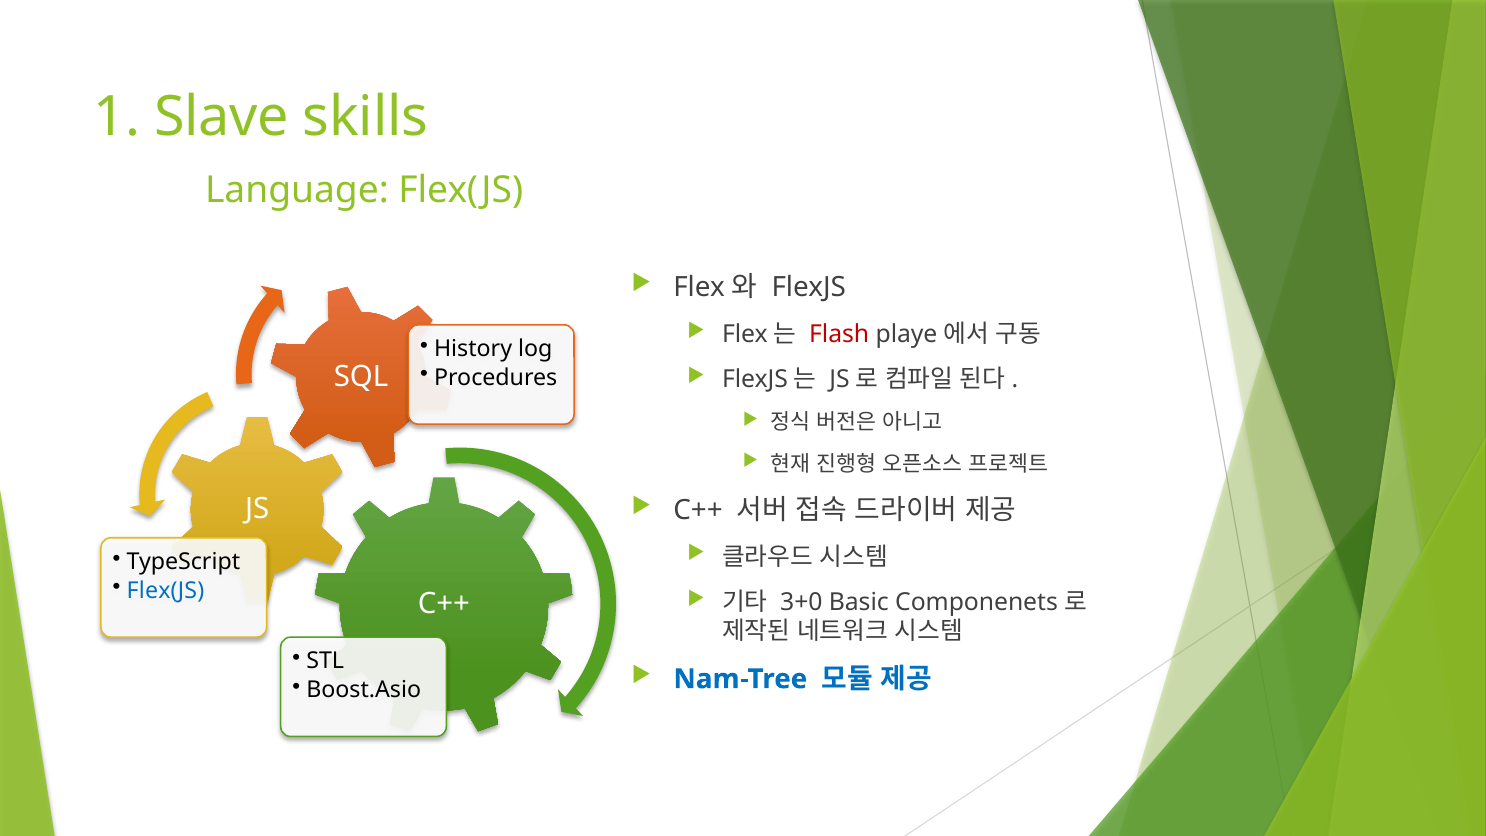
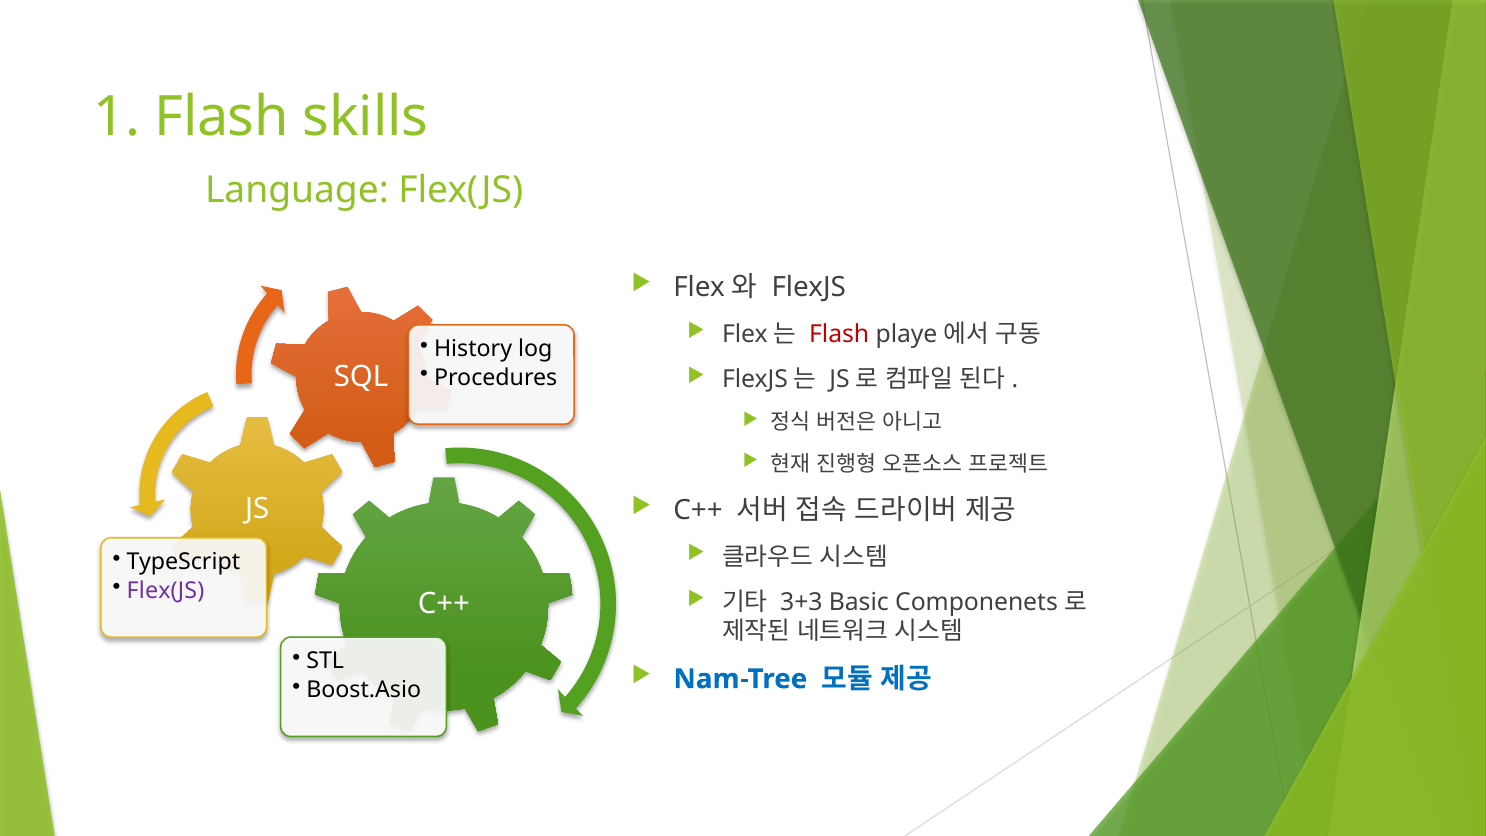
1 Slave: Slave -> Flash
Flex(JS at (165, 590) colour: blue -> purple
3+0: 3+0 -> 3+3
